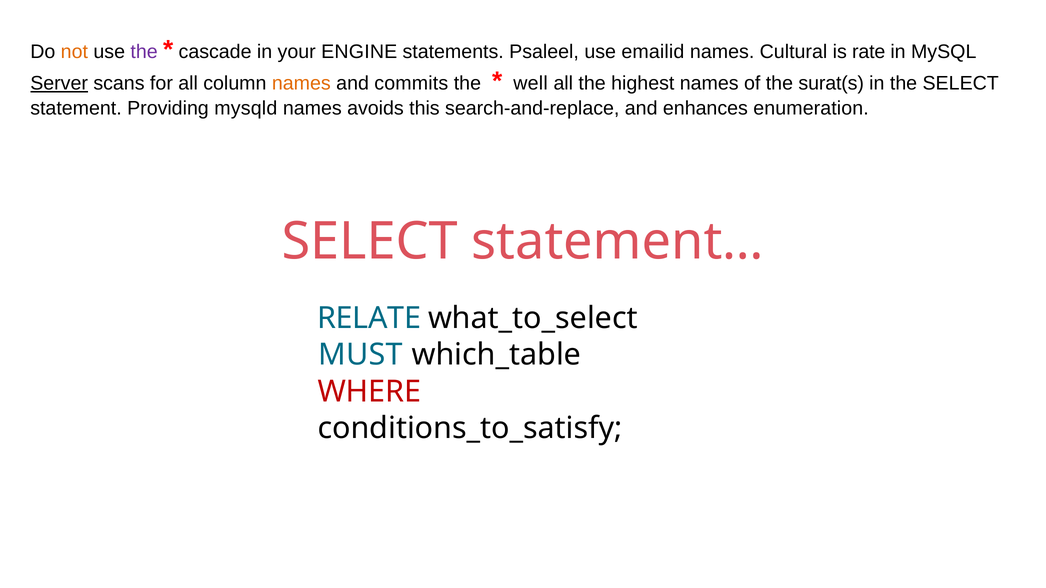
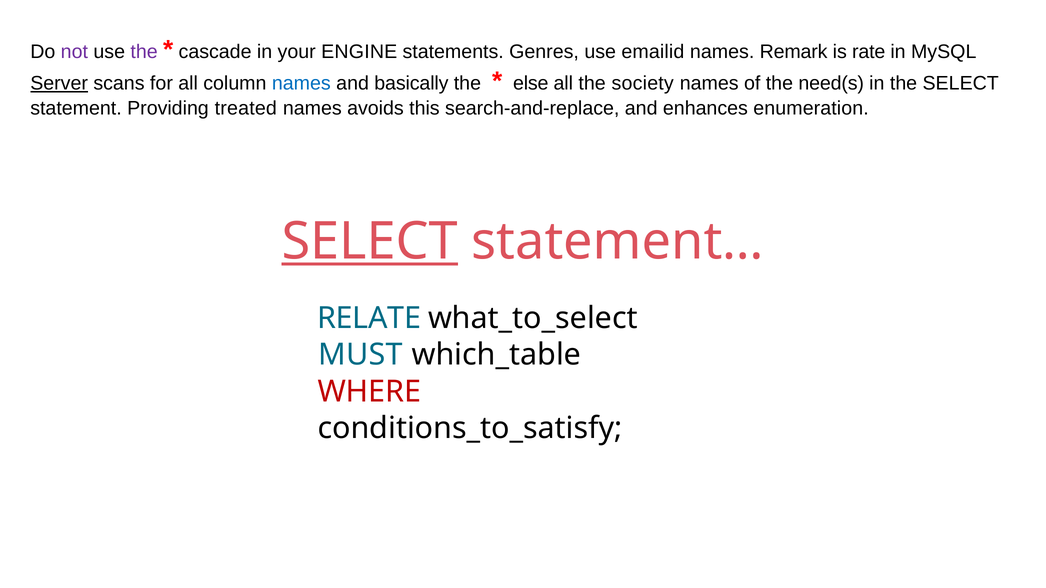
not colour: orange -> purple
Psaleel: Psaleel -> Genres
Cultural: Cultural -> Remark
names at (301, 83) colour: orange -> blue
commits: commits -> basically
well: well -> else
highest: highest -> society
surat(s: surat(s -> need(s
mysqld: mysqld -> treated
SELECT at (370, 242) underline: none -> present
